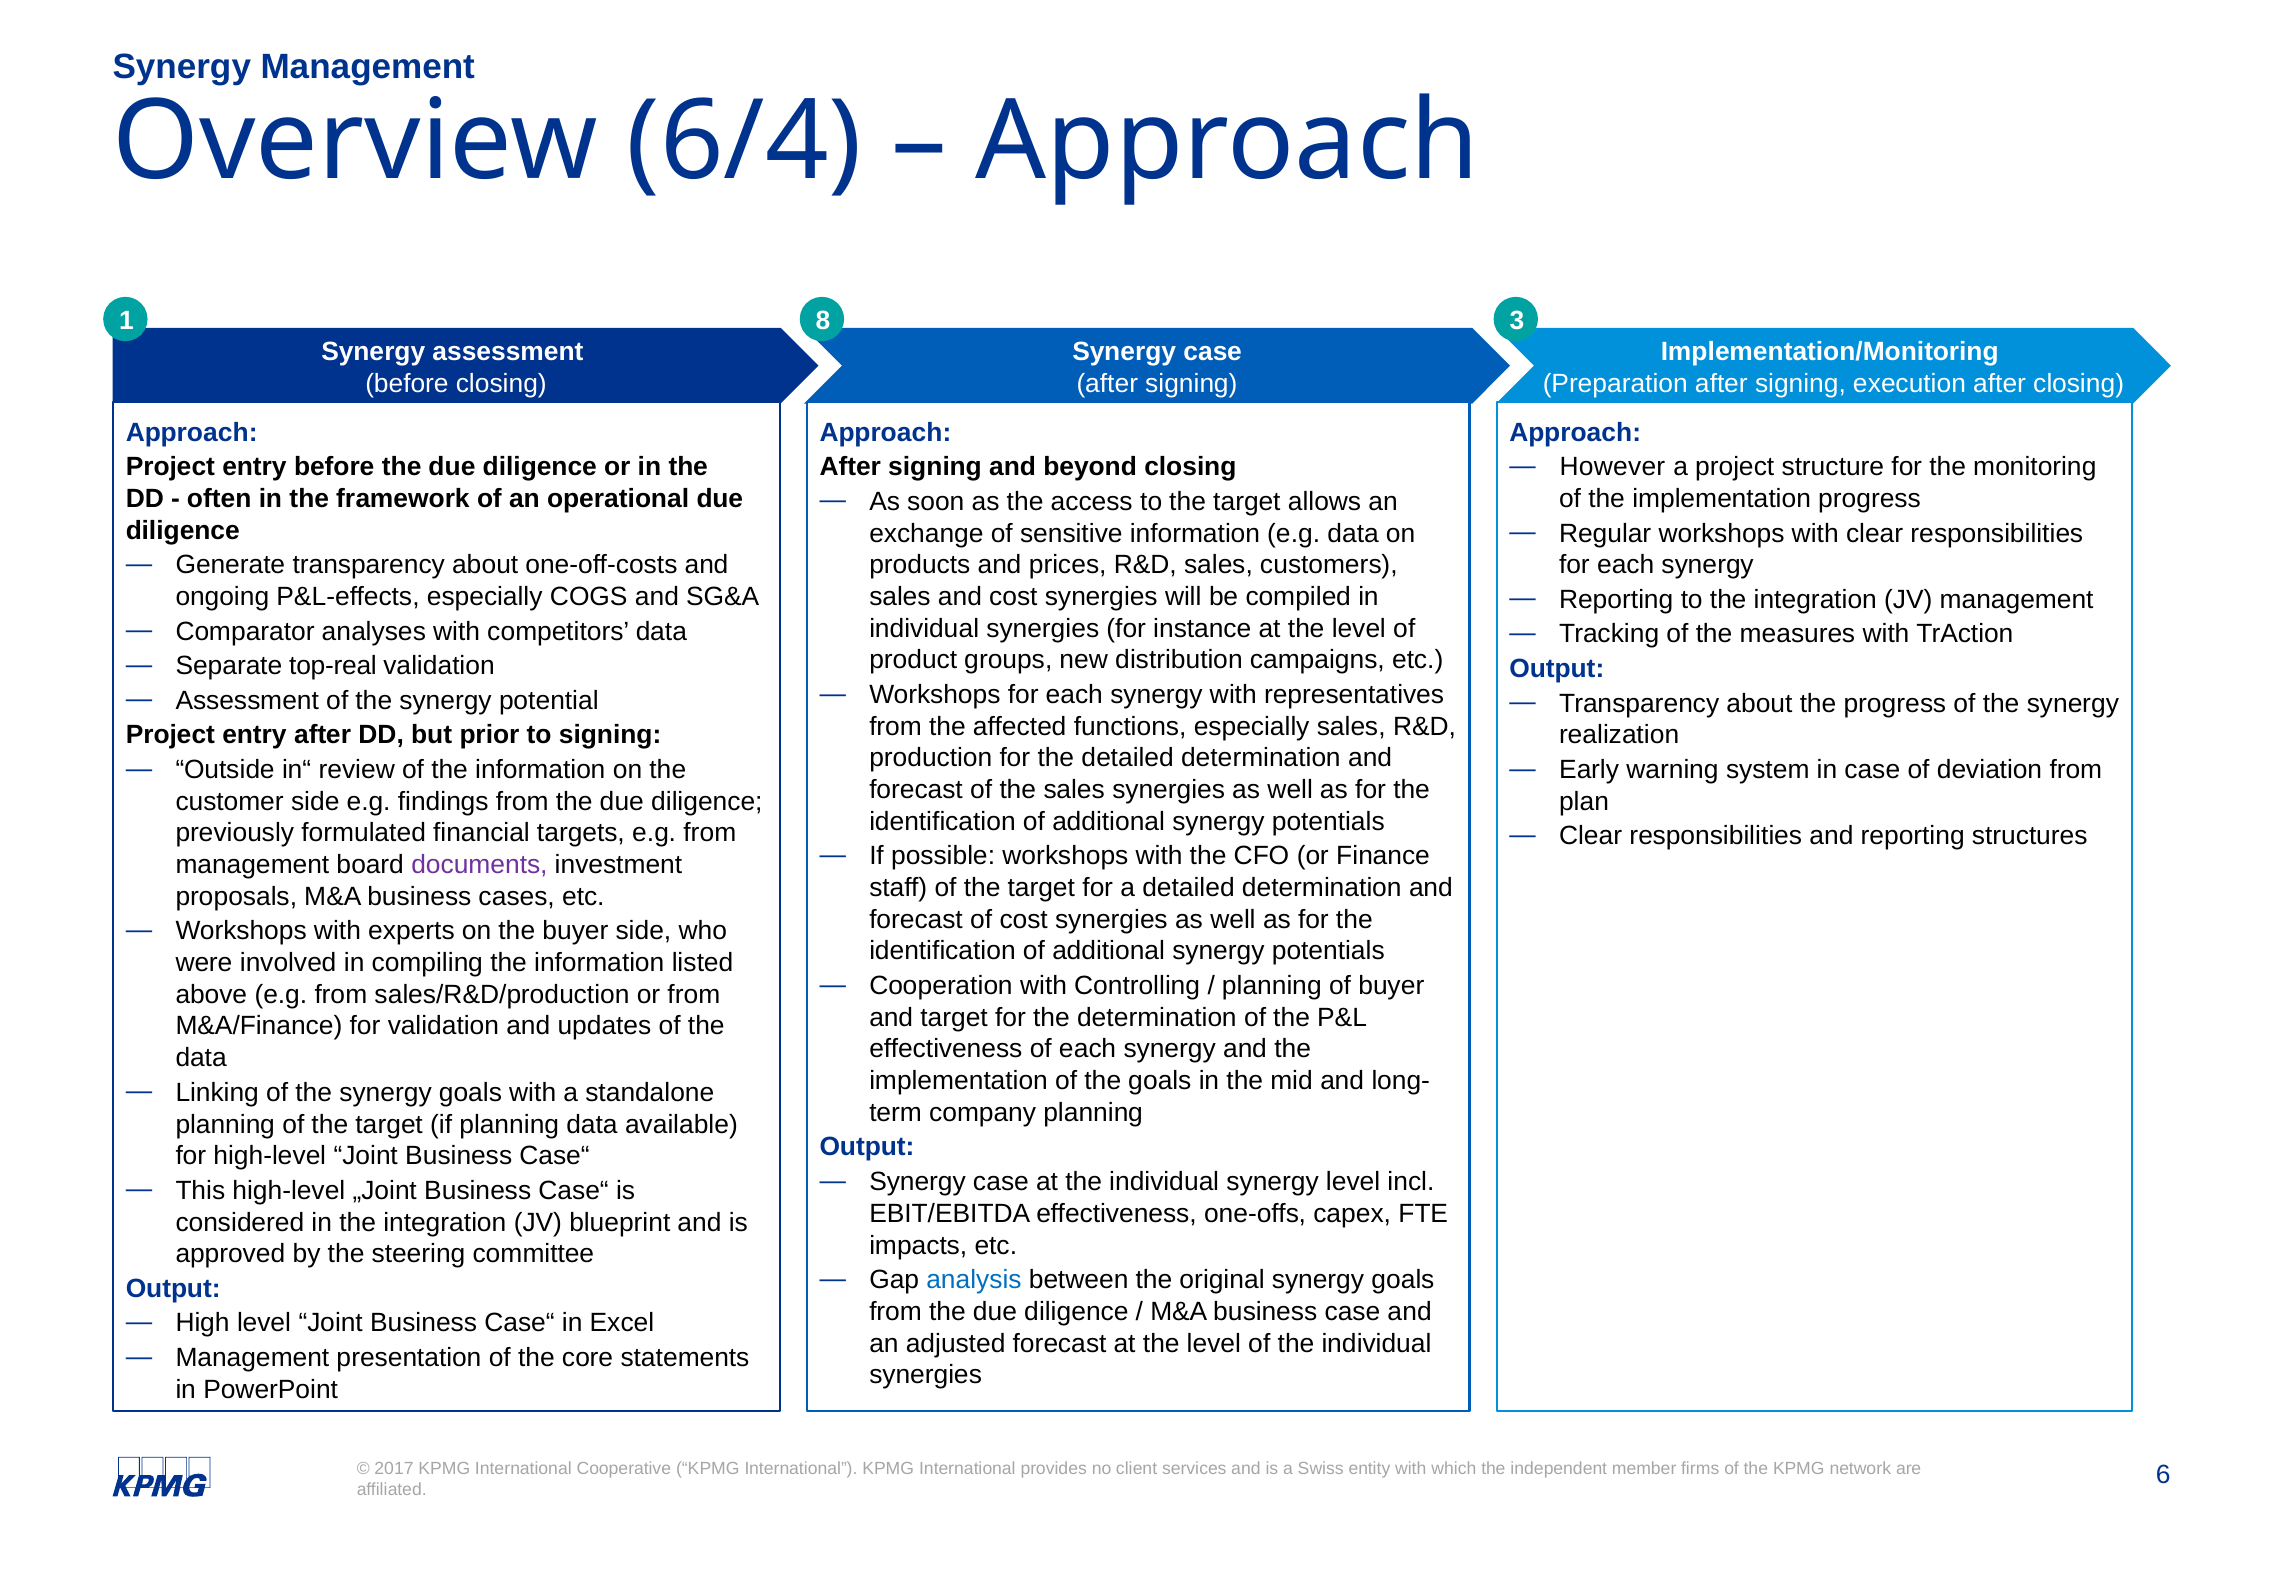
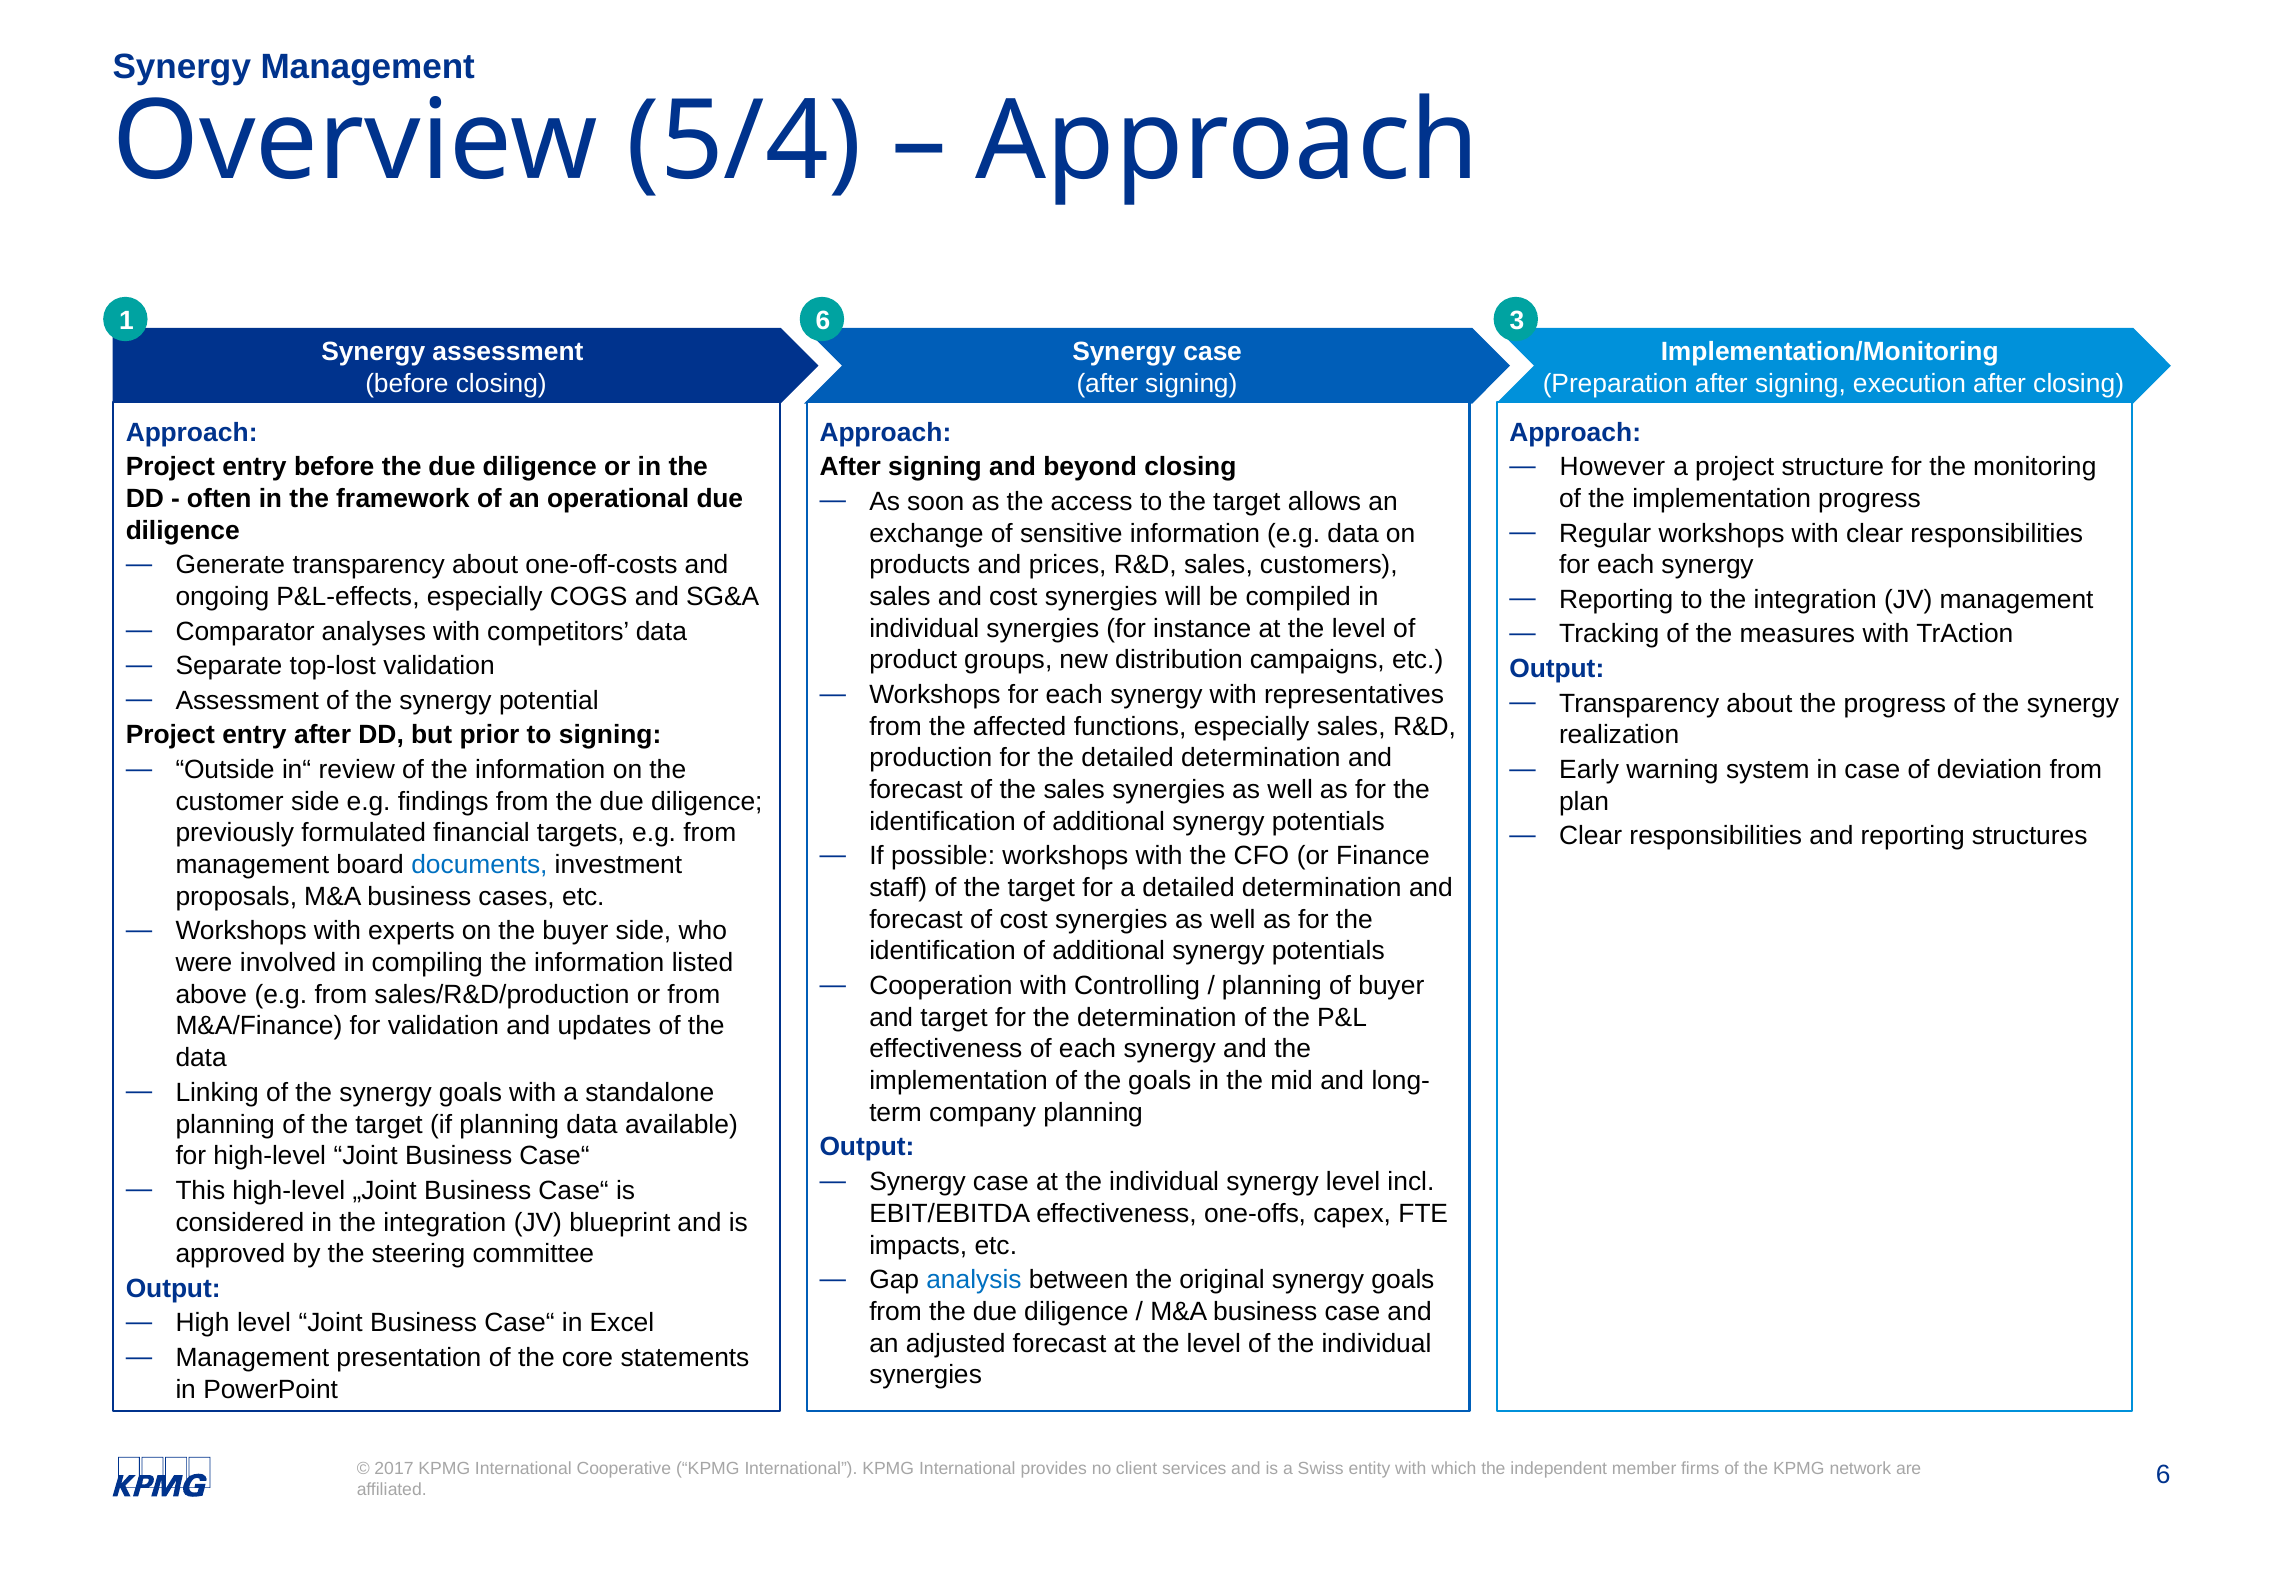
6/4: 6/4 -> 5/4
1 8: 8 -> 6
top-real: top-real -> top-lost
documents colour: purple -> blue
